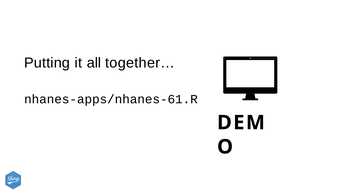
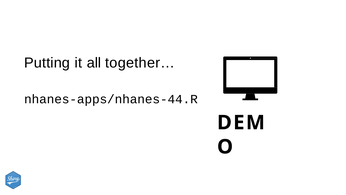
nhanes-apps/nhanes-61.R: nhanes-apps/nhanes-61.R -> nhanes-apps/nhanes-44.R
